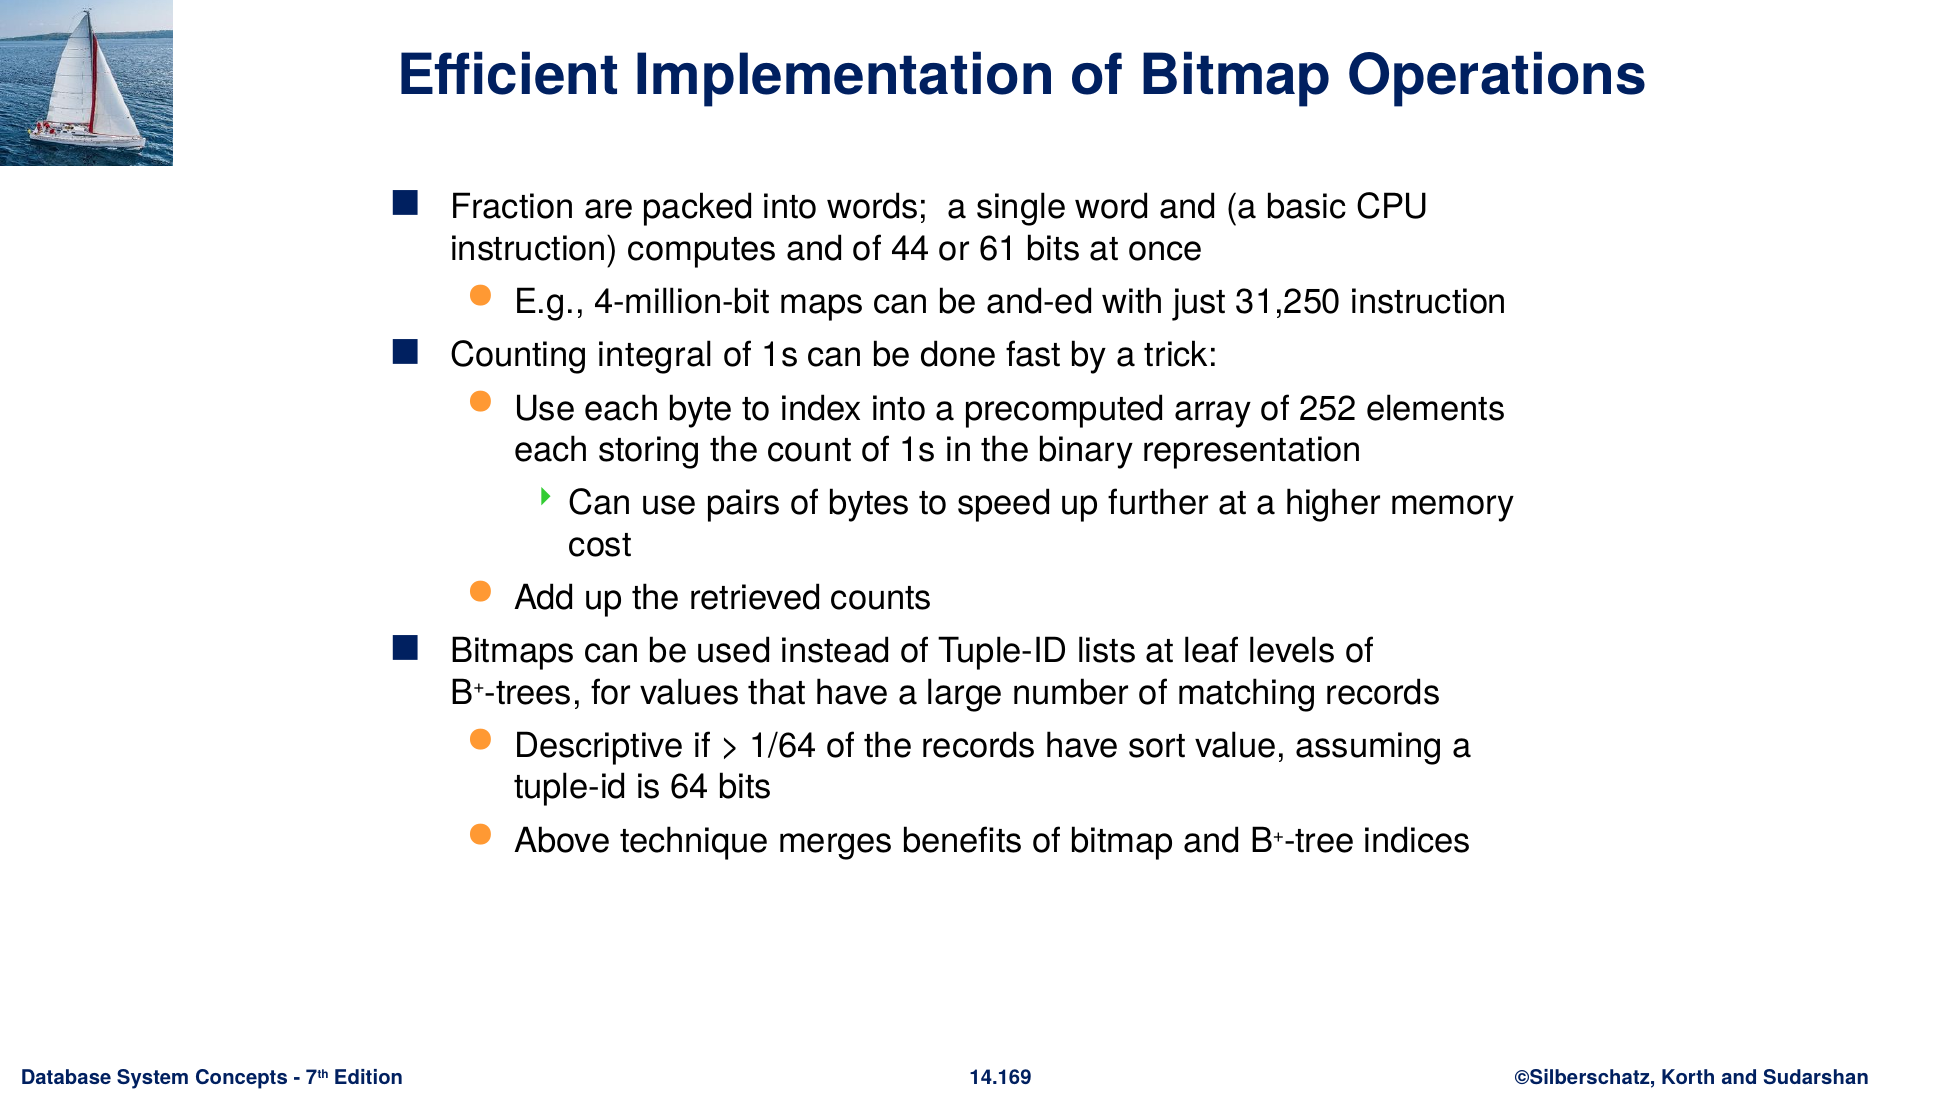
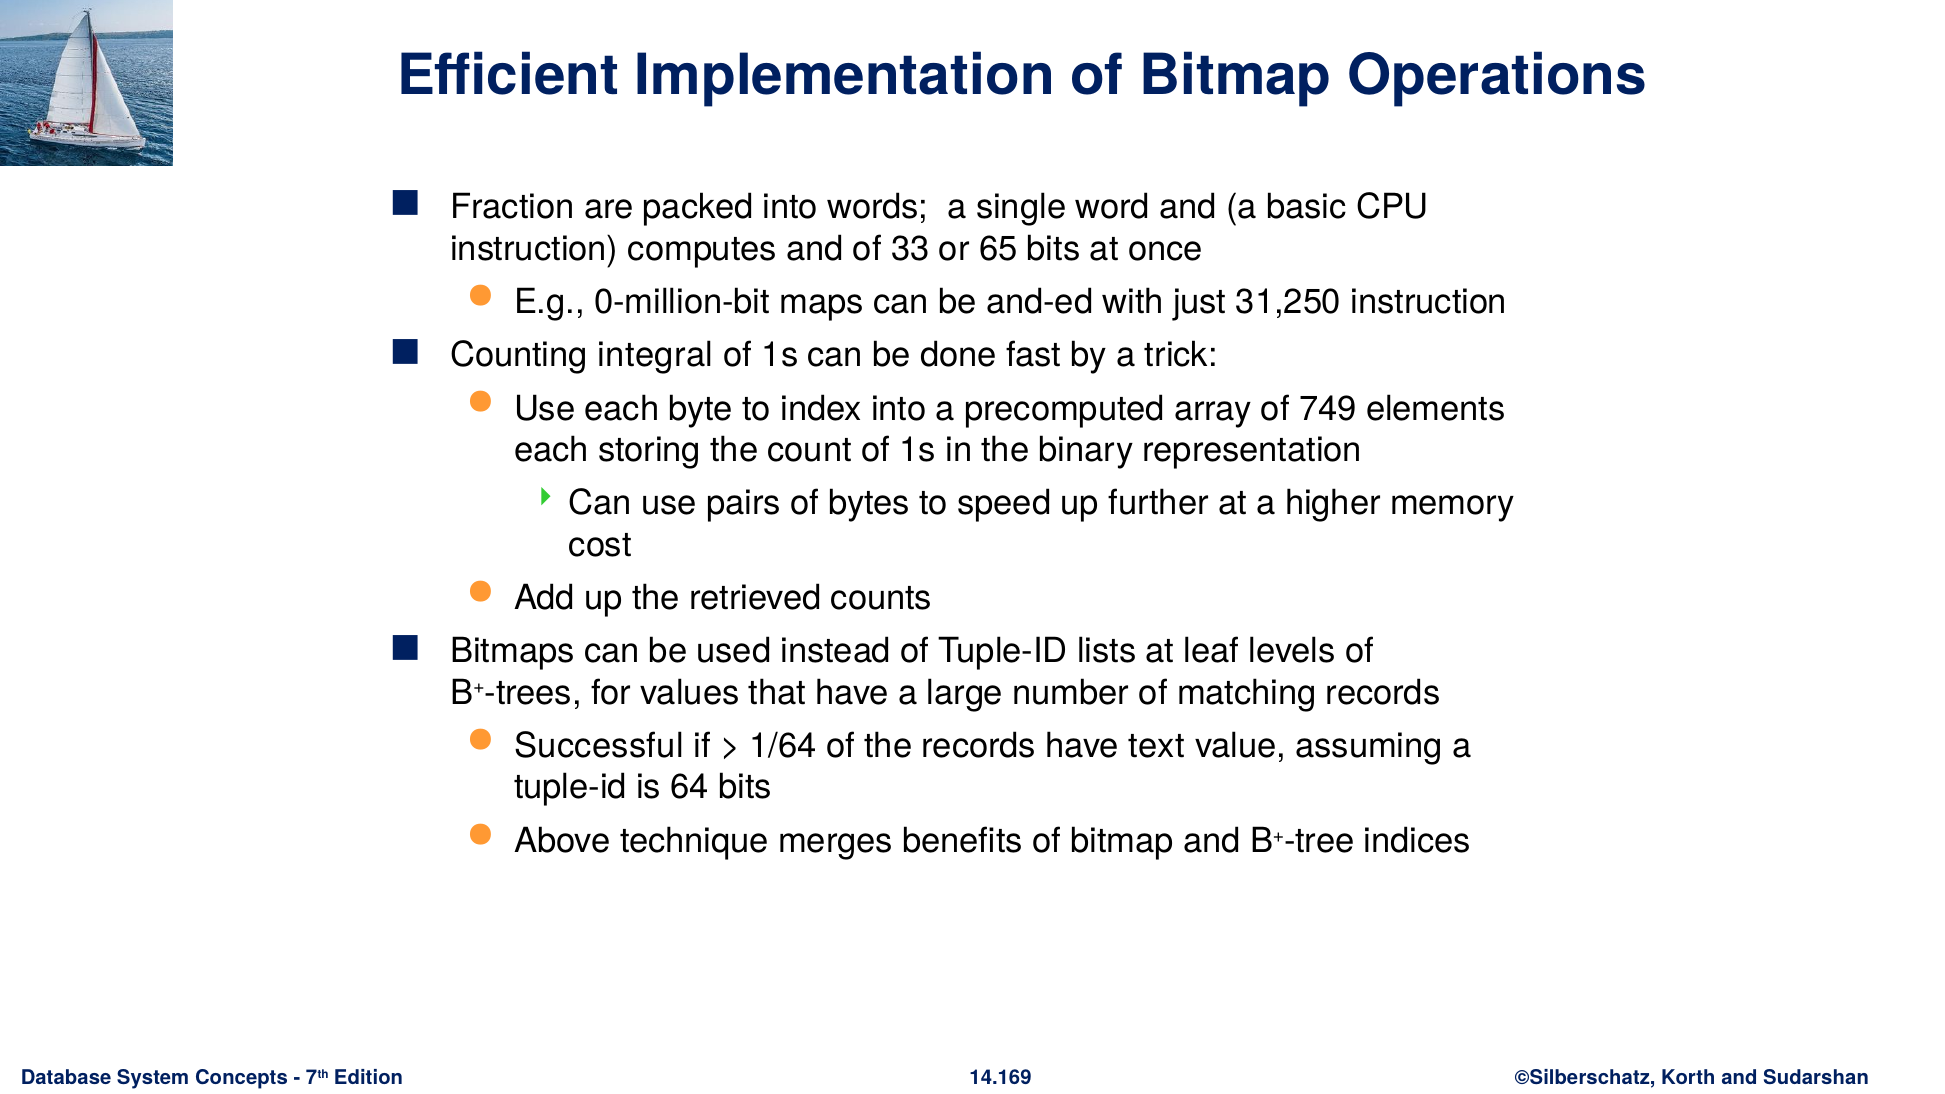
44: 44 -> 33
61: 61 -> 65
4-million-bit: 4-million-bit -> 0-million-bit
252: 252 -> 749
Descriptive: Descriptive -> Successful
sort: sort -> text
